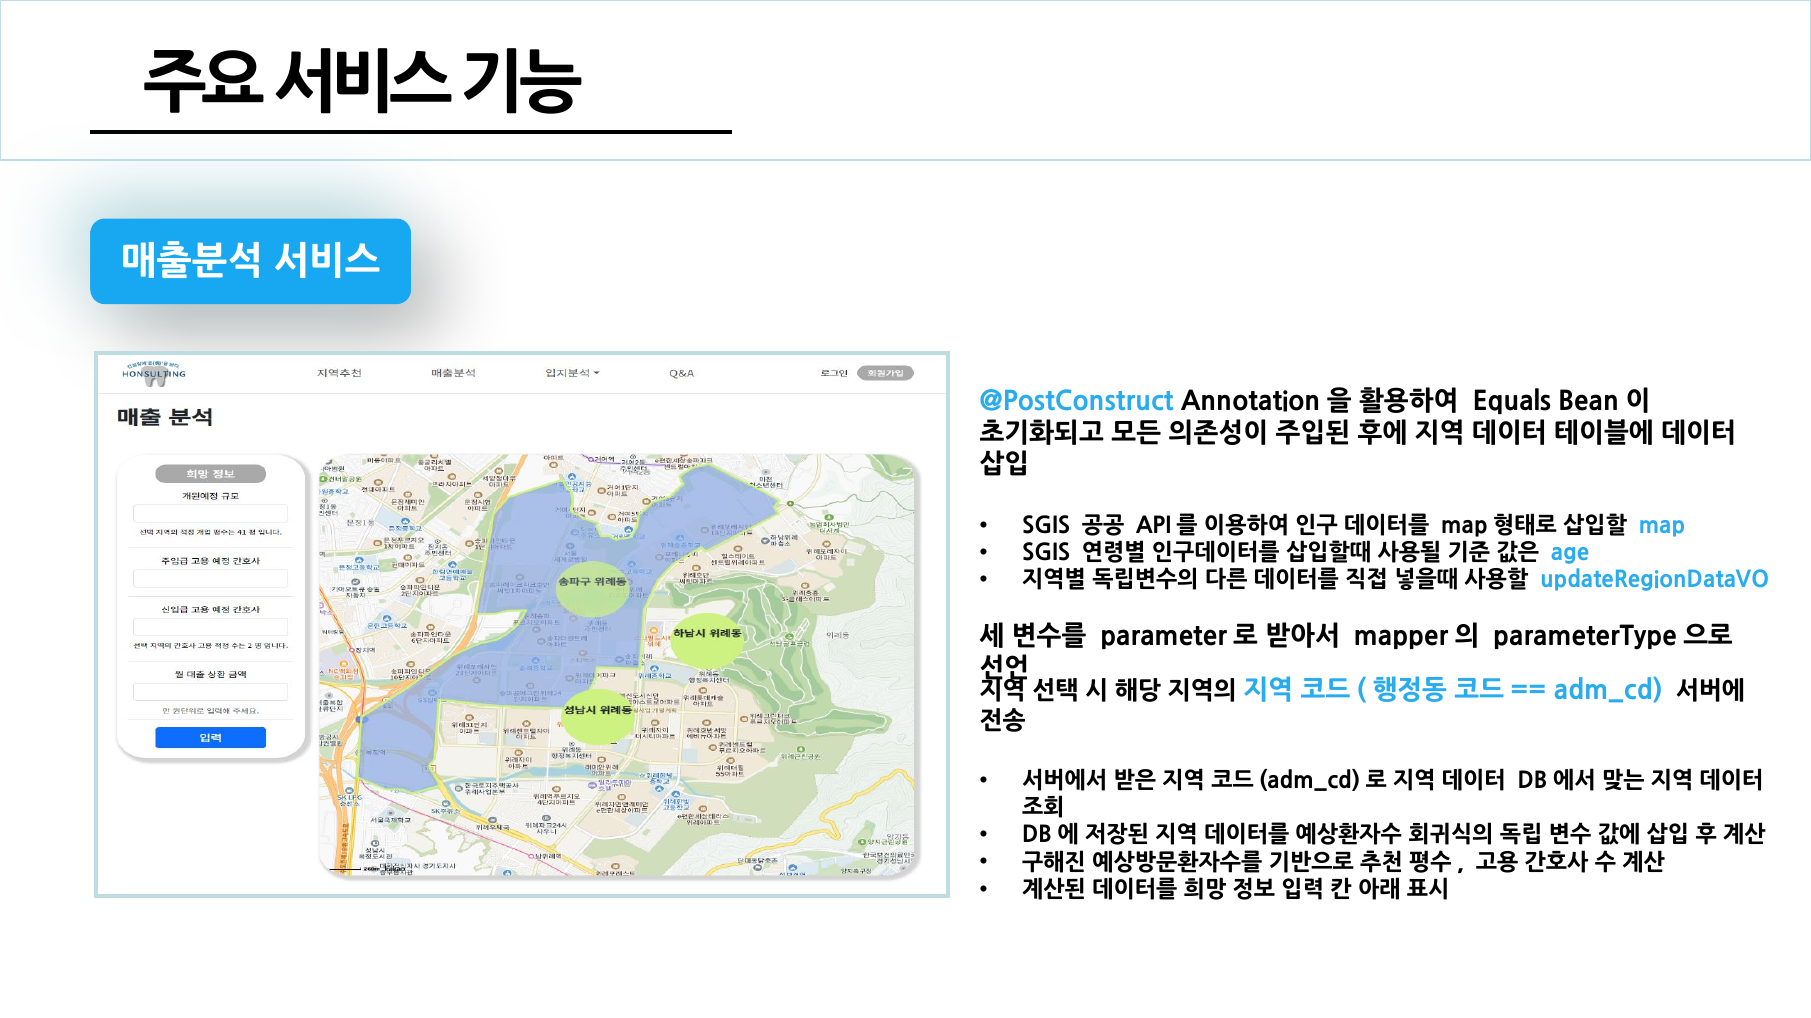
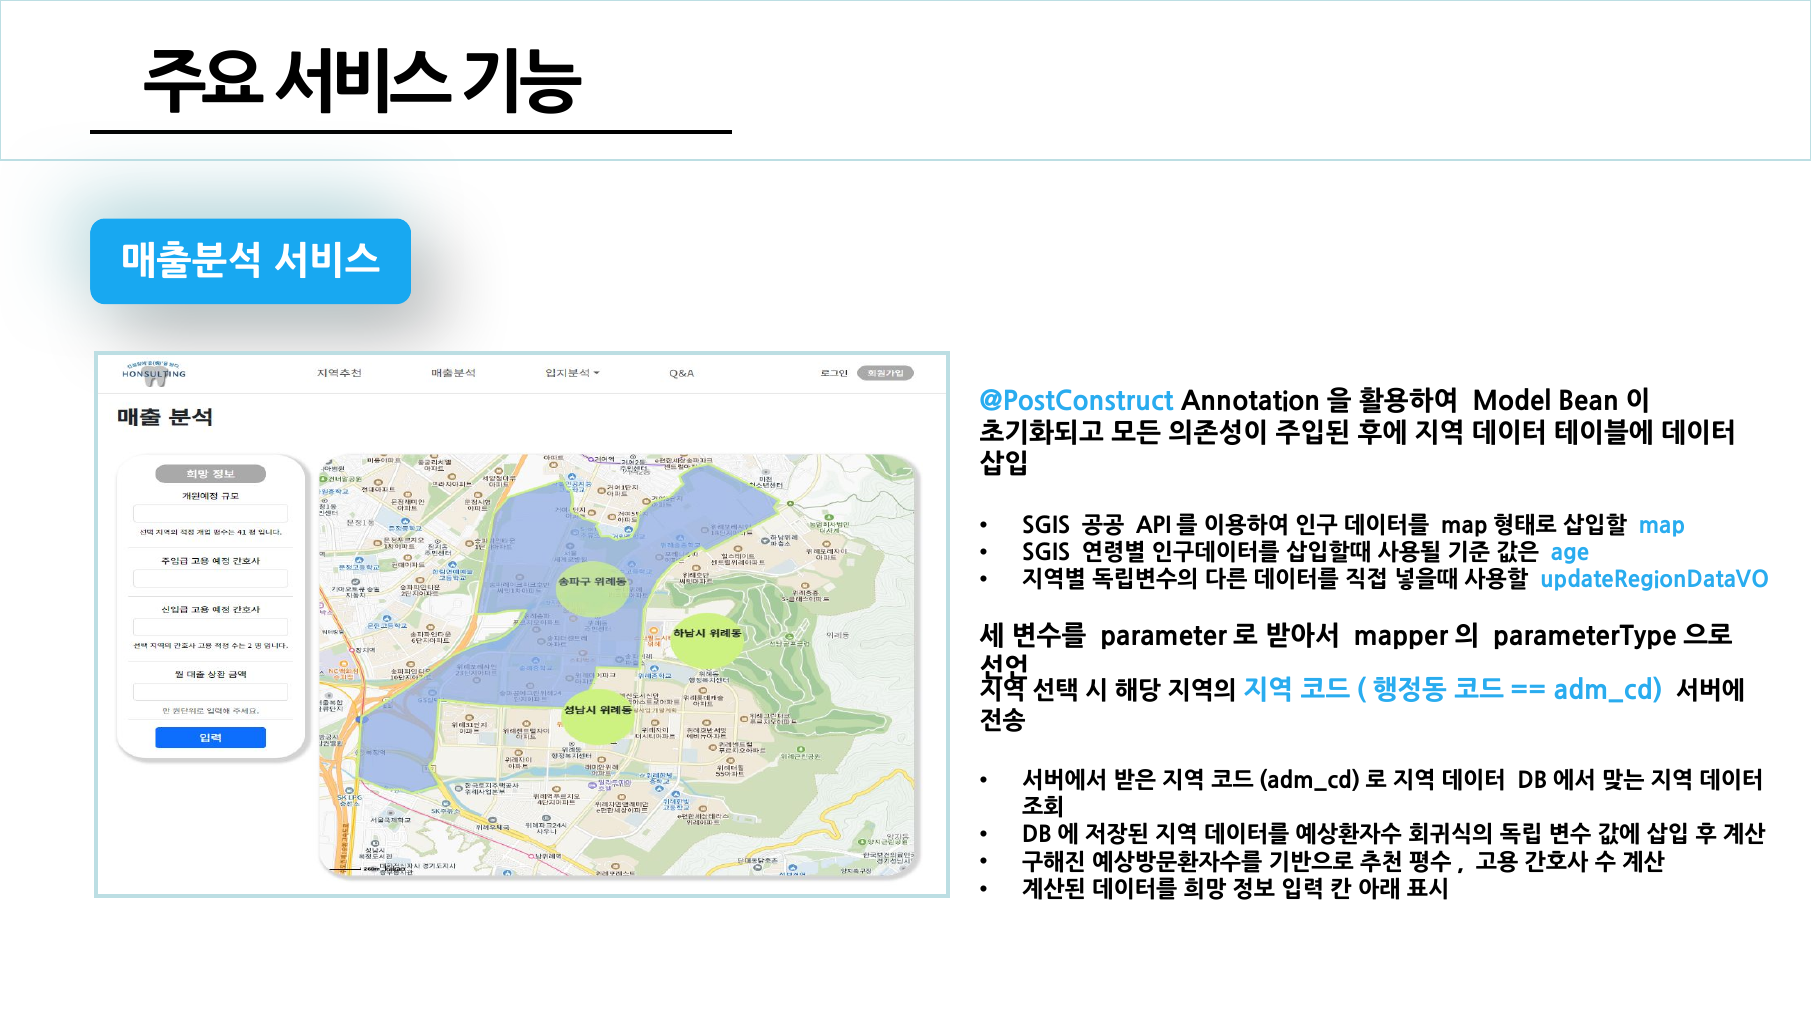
Equals: Equals -> Model
